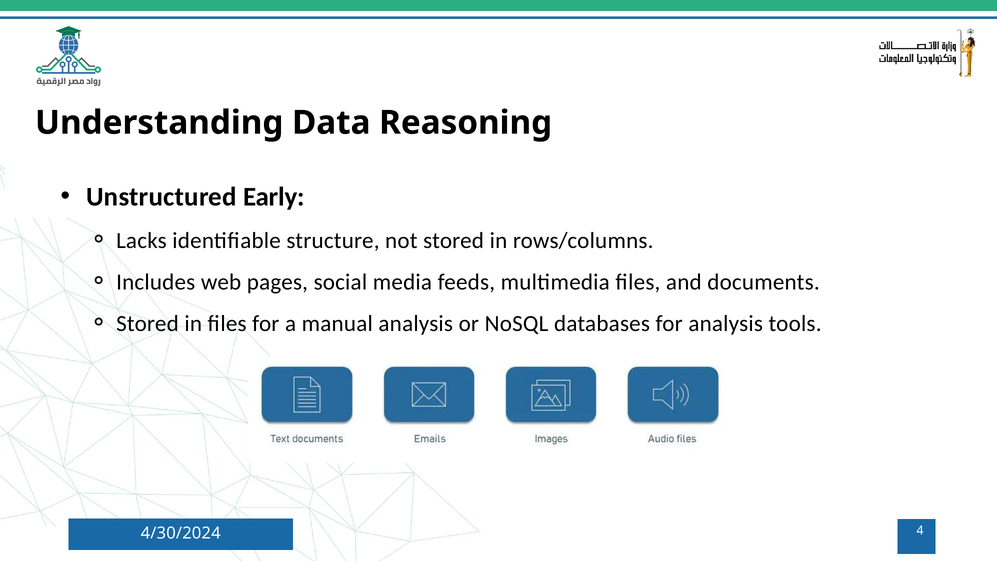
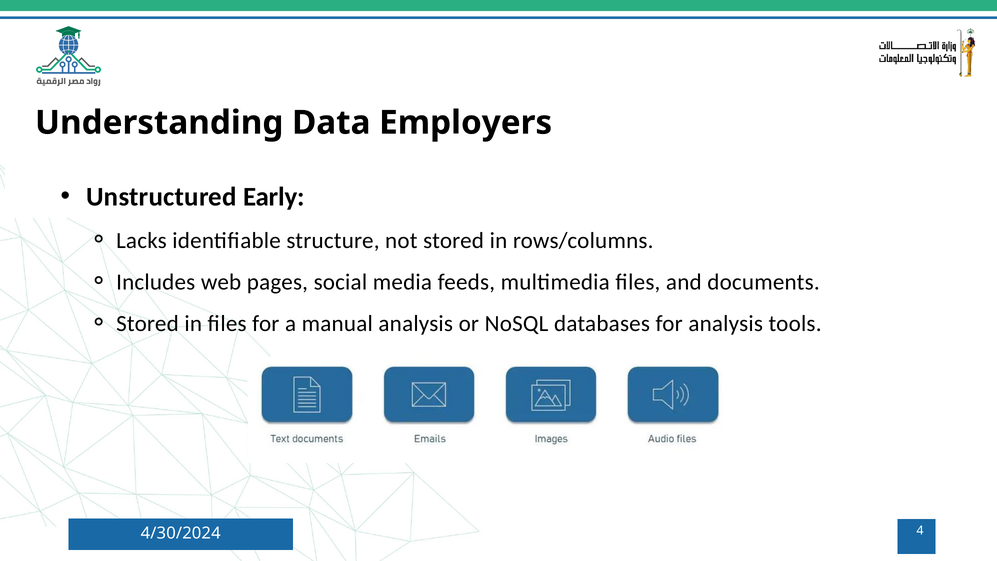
Reasoning: Reasoning -> Employers
